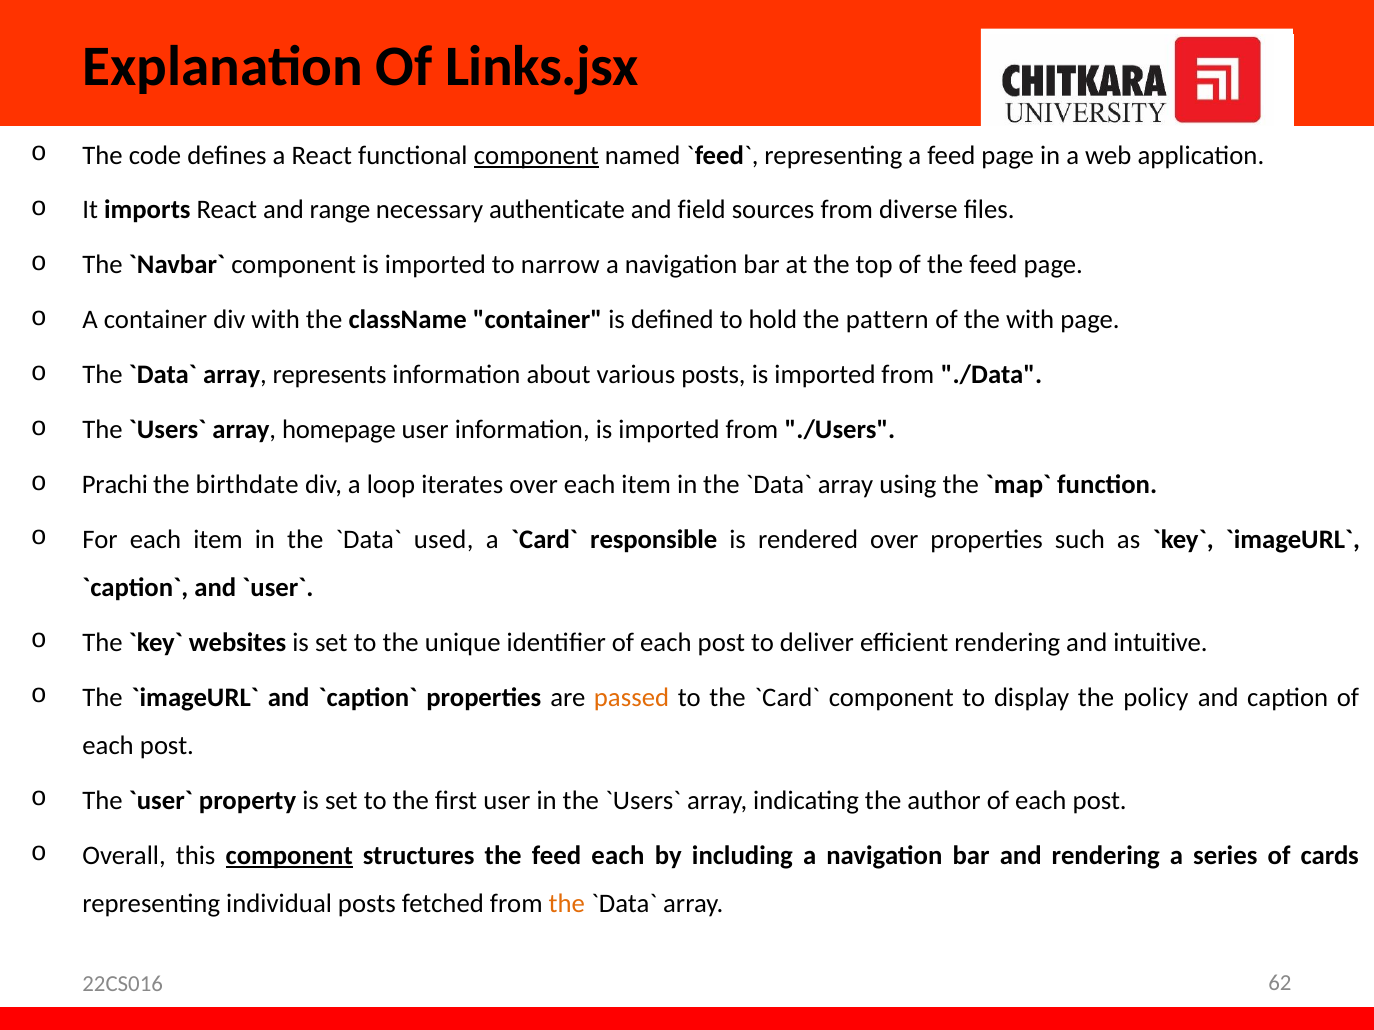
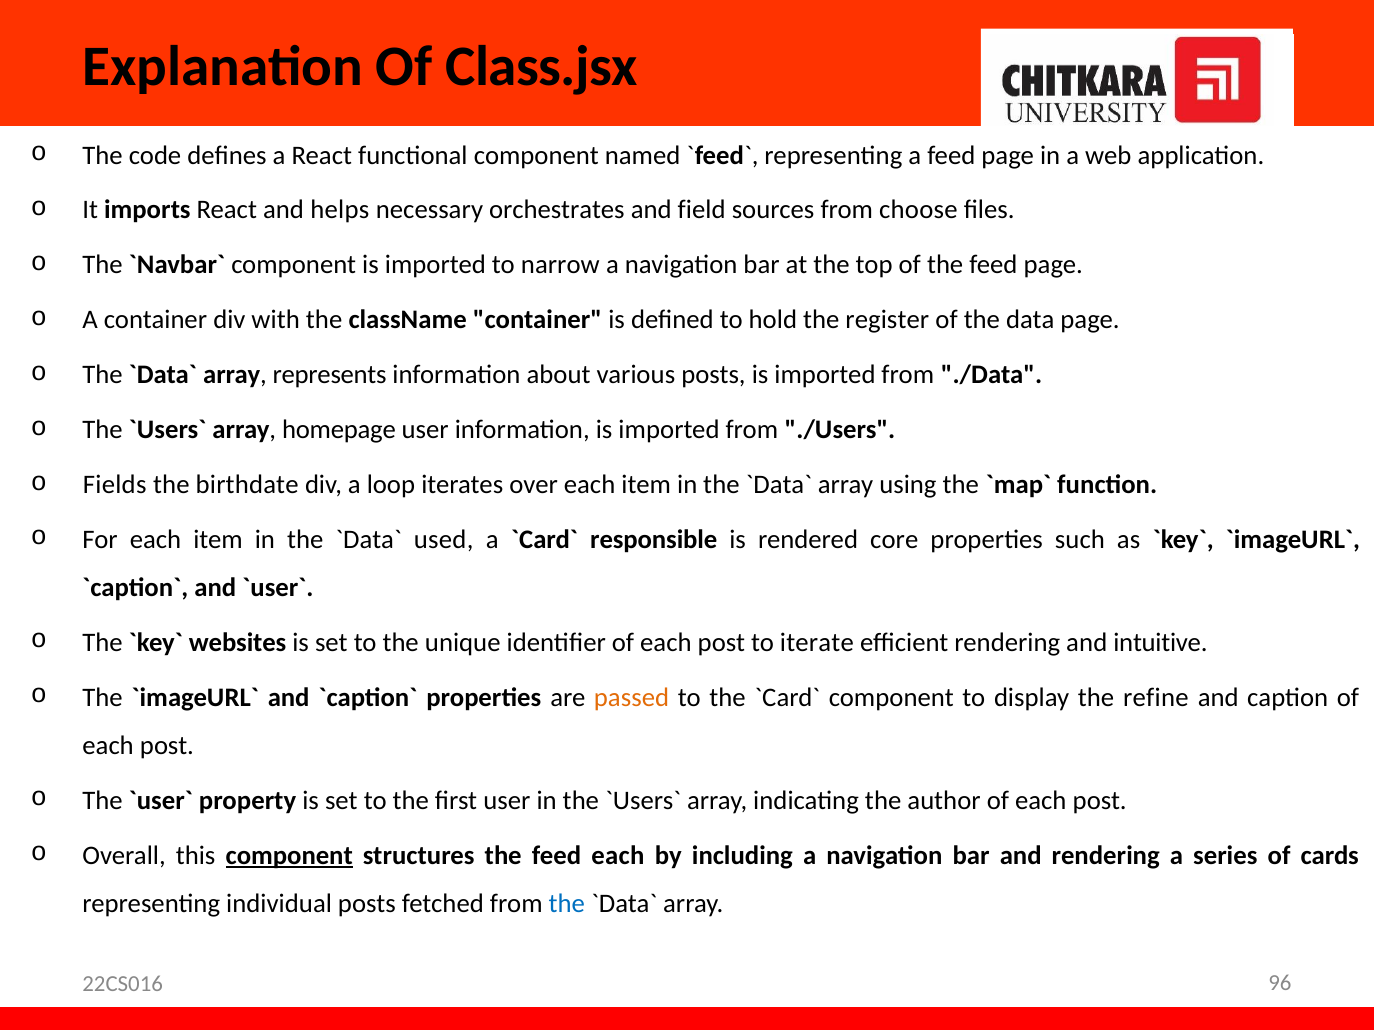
Links.jsx: Links.jsx -> Class.jsx
component at (536, 155) underline: present -> none
range: range -> helps
authenticate: authenticate -> orchestrates
diverse: diverse -> choose
pattern: pattern -> register
the with: with -> data
Prachi: Prachi -> Fields
rendered over: over -> core
deliver: deliver -> iterate
policy: policy -> refine
the at (567, 904) colour: orange -> blue
62: 62 -> 96
